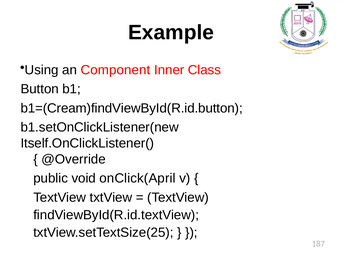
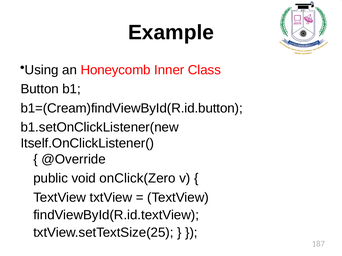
Component: Component -> Honeycomb
onClick(April: onClick(April -> onClick(Zero
